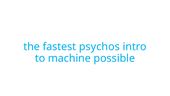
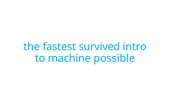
psychos: psychos -> survived
